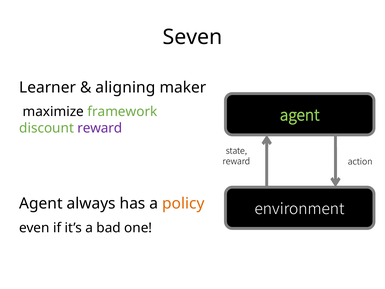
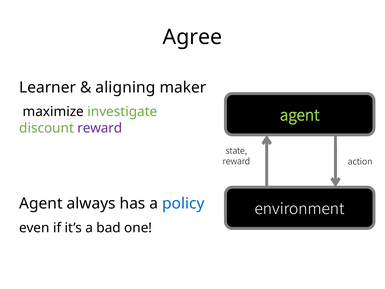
Seven: Seven -> Agree
framework: framework -> investigate
policy colour: orange -> blue
